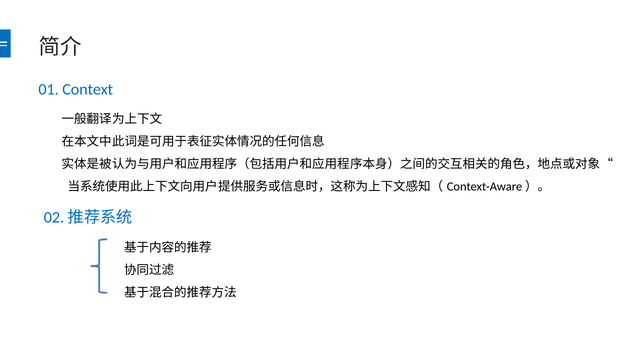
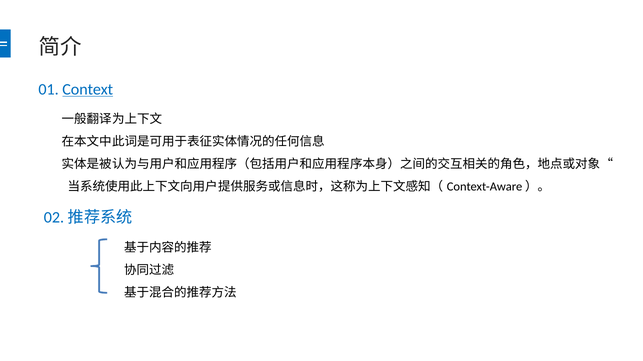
Context underline: none -> present
